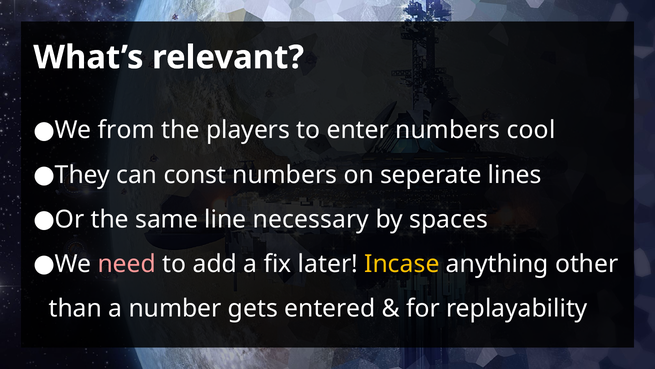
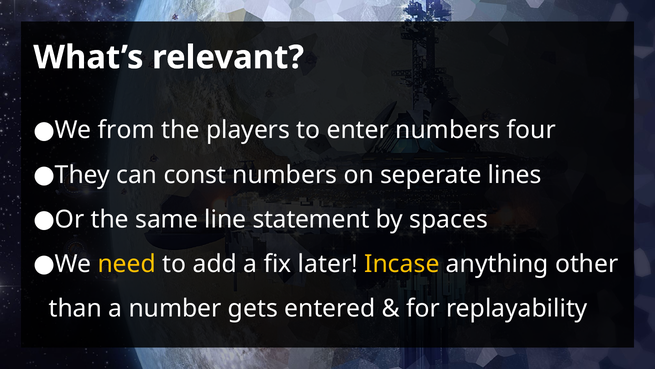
cool: cool -> four
necessary: necessary -> statement
need colour: pink -> yellow
